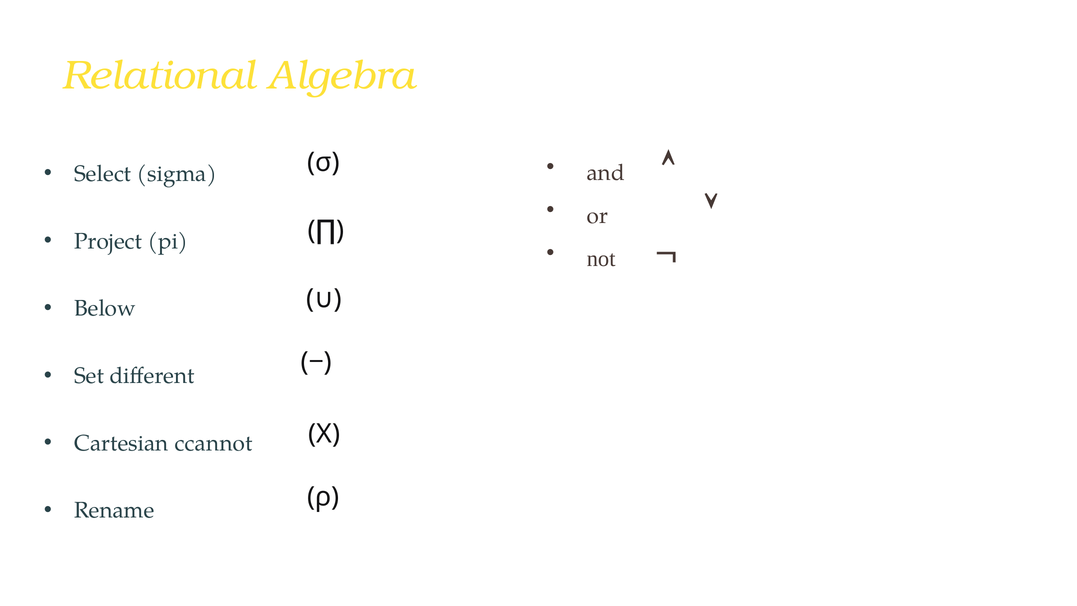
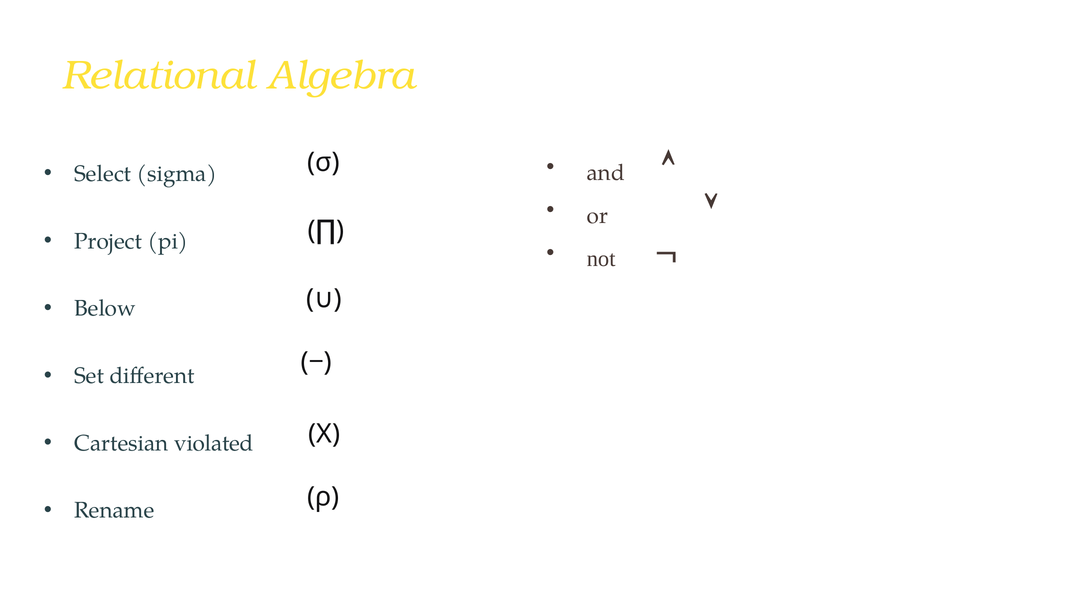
ccannot: ccannot -> violated
